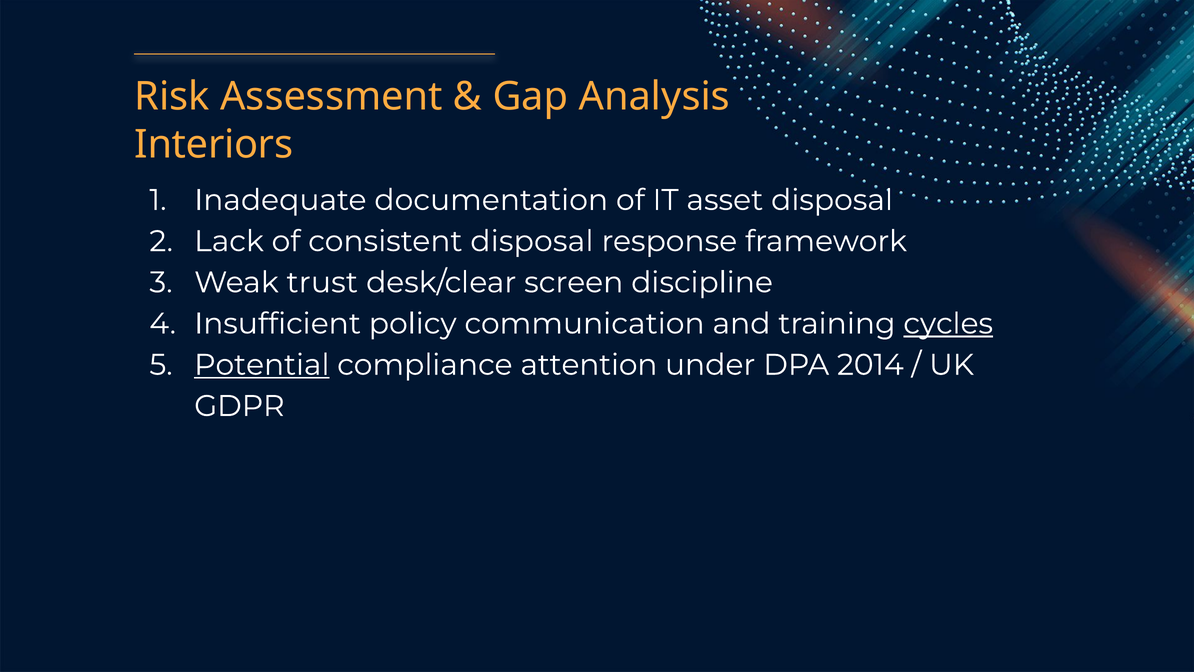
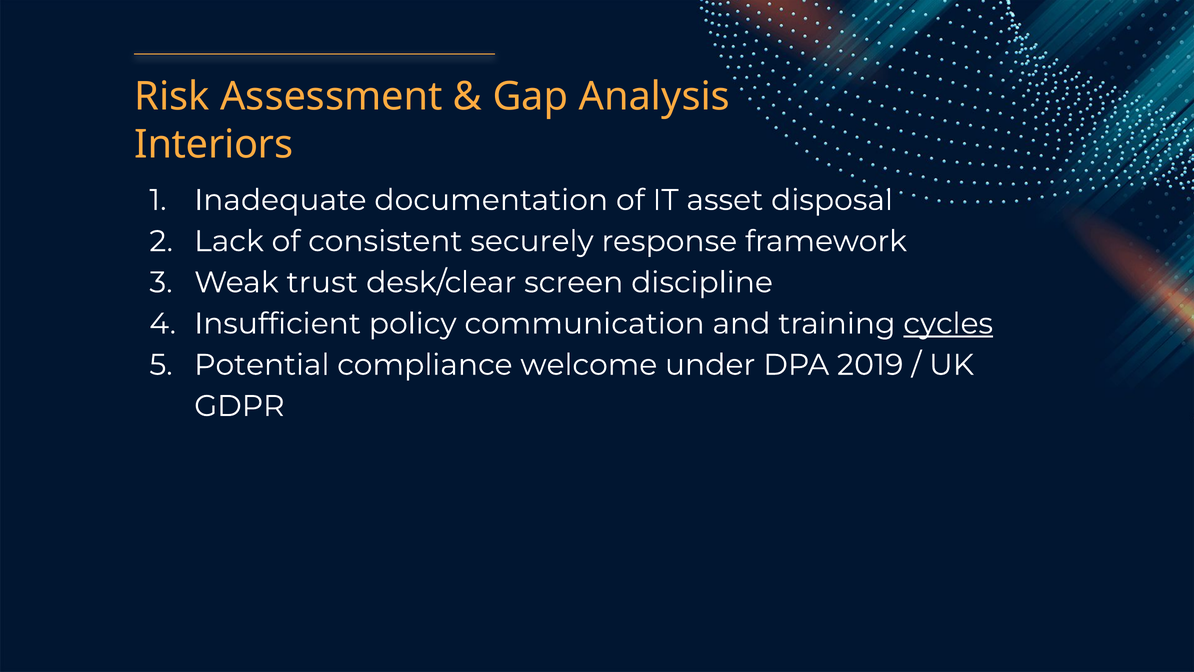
consistent disposal: disposal -> securely
Potential underline: present -> none
attention: attention -> welcome
2014: 2014 -> 2019
